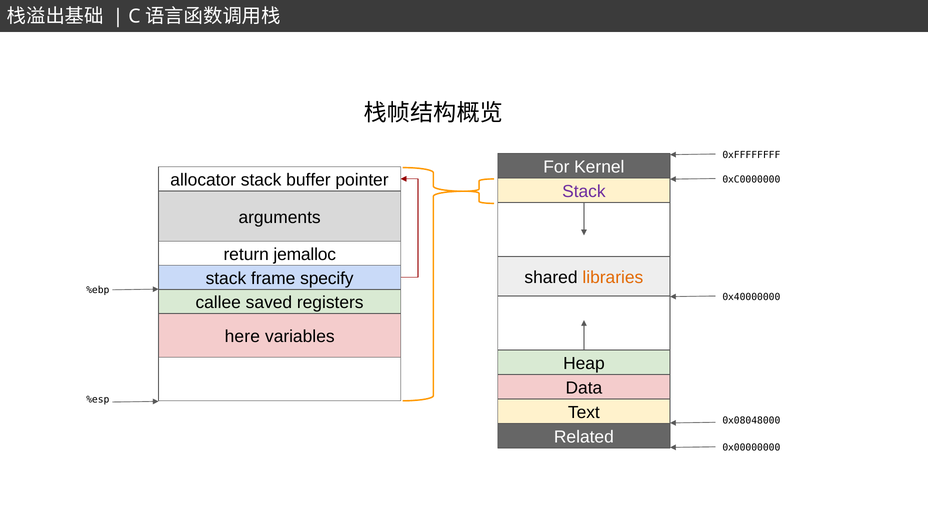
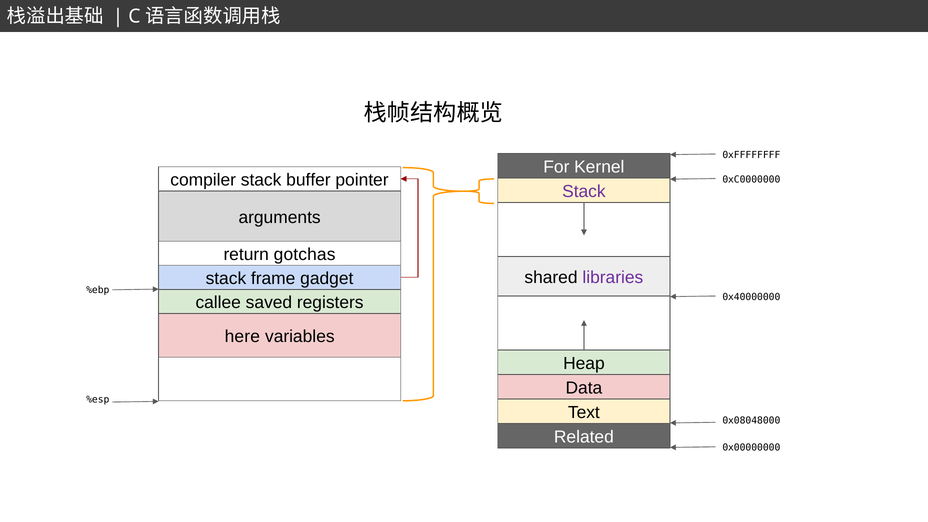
allocator: allocator -> compiler
jemalloc: jemalloc -> gotchas
libraries colour: orange -> purple
specify: specify -> gadget
